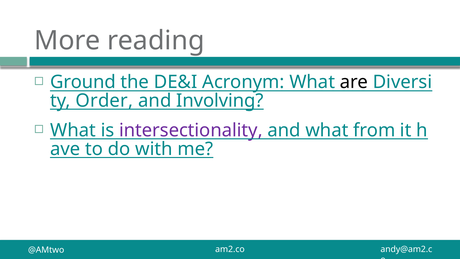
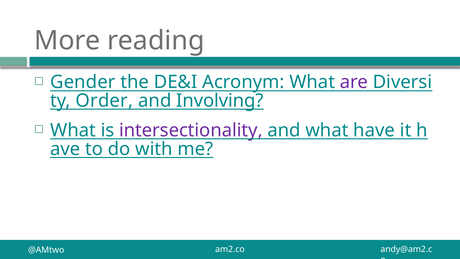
Ground: Ground -> Gender
are colour: black -> purple
from: from -> have
